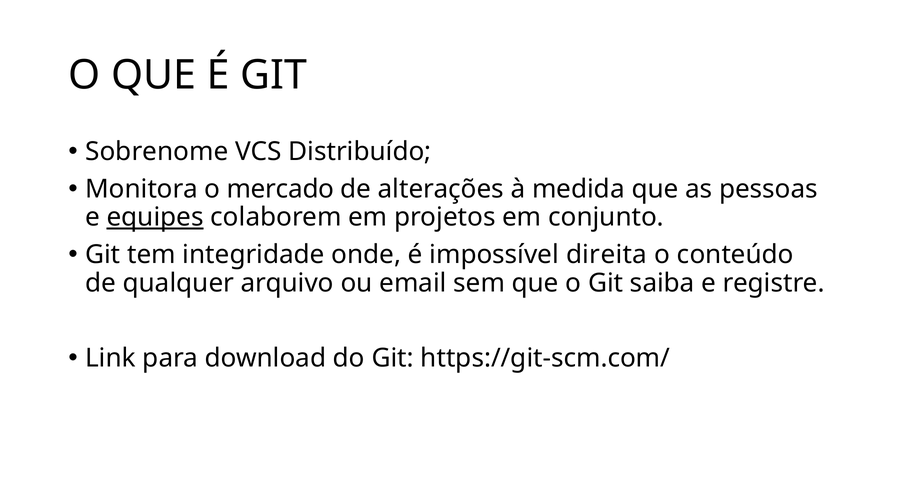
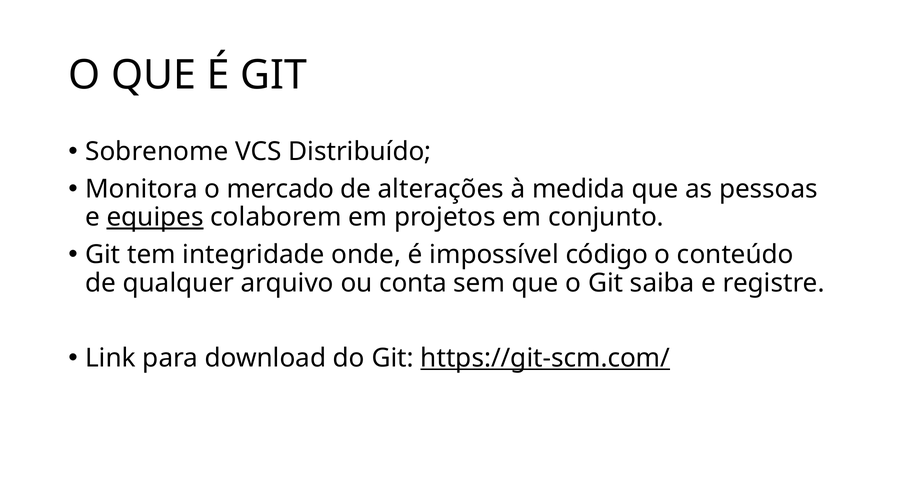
direita: direita -> código
email: email -> conta
https://git-scm.com/ underline: none -> present
